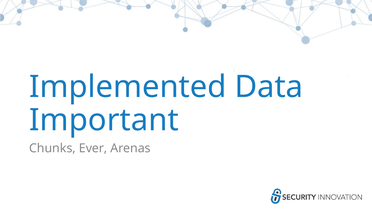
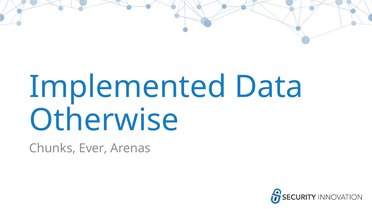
Important: Important -> Otherwise
